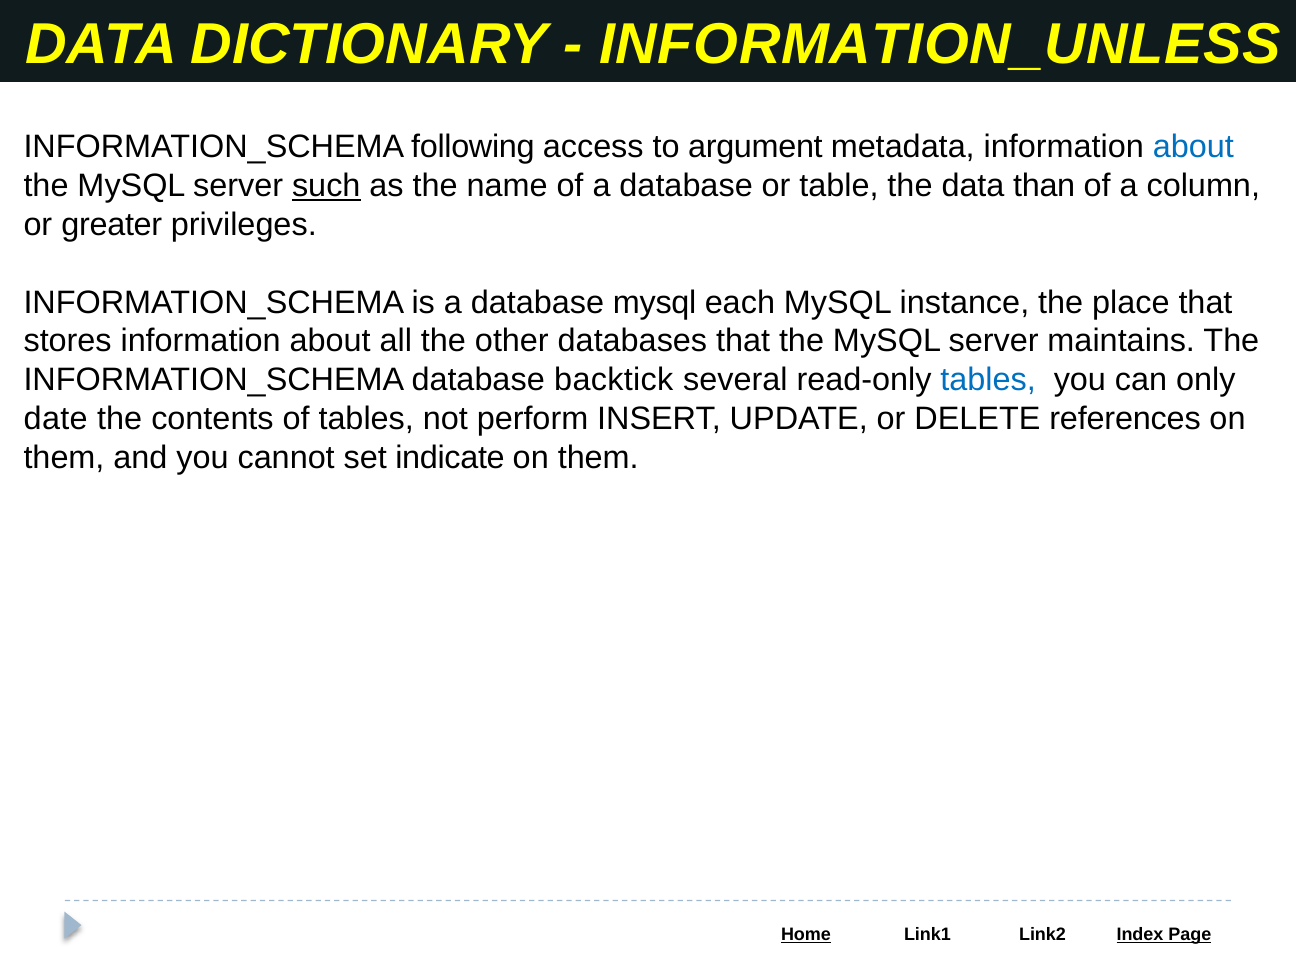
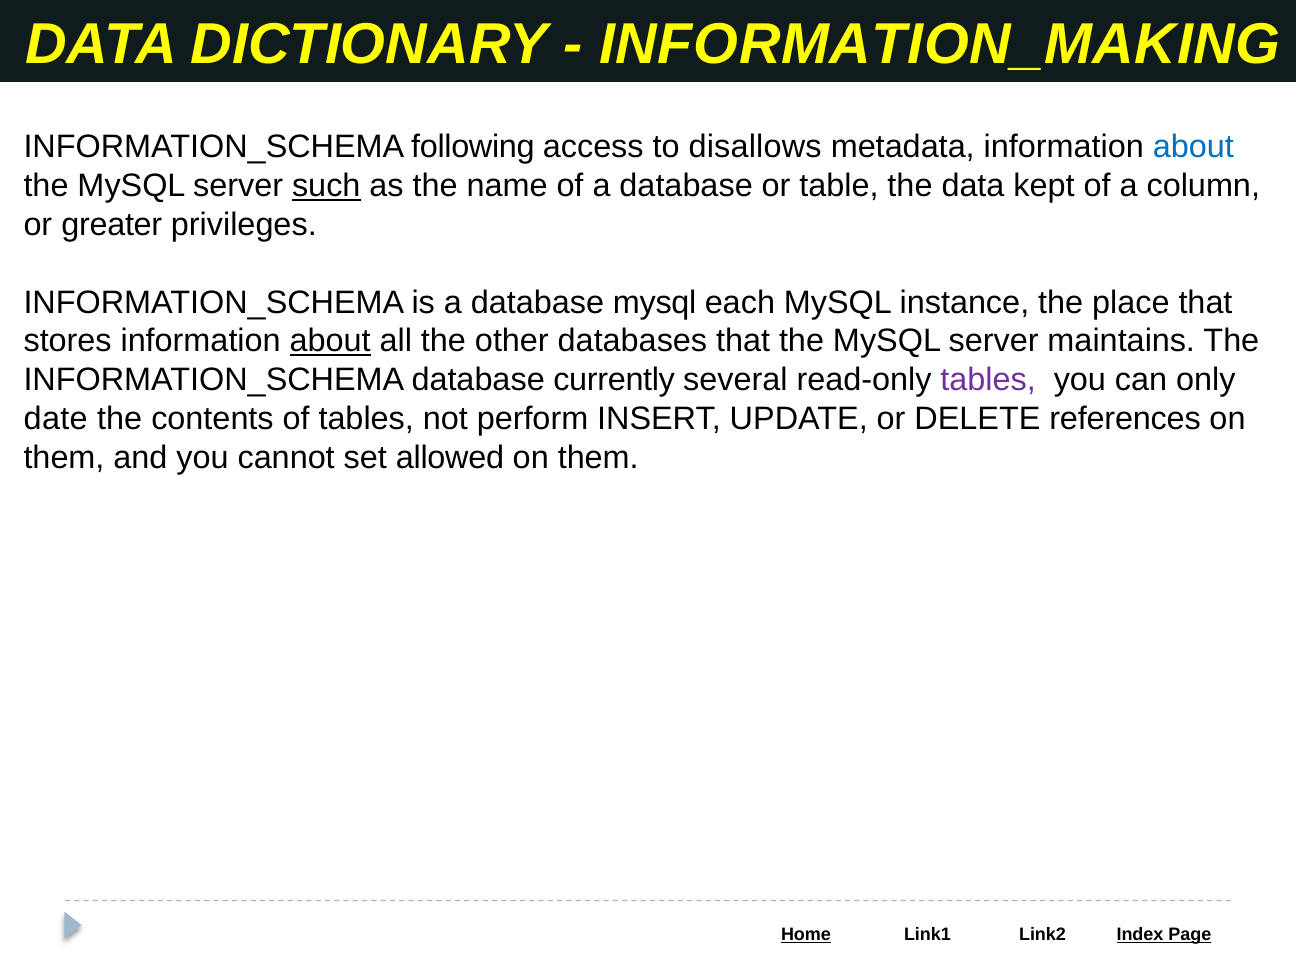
INFORMATION_UNLESS: INFORMATION_UNLESS -> INFORMATION_MAKING
argument: argument -> disallows
than: than -> kept
about at (330, 341) underline: none -> present
backtick: backtick -> currently
tables at (988, 380) colour: blue -> purple
indicate: indicate -> allowed
